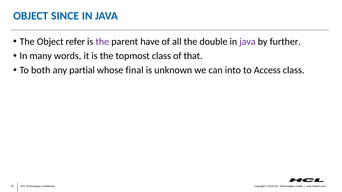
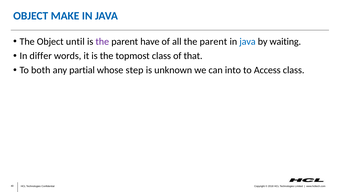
SINCE: SINCE -> MAKE
refer: refer -> until
all the double: double -> parent
java at (248, 42) colour: purple -> blue
further: further -> waiting
many: many -> differ
final: final -> step
